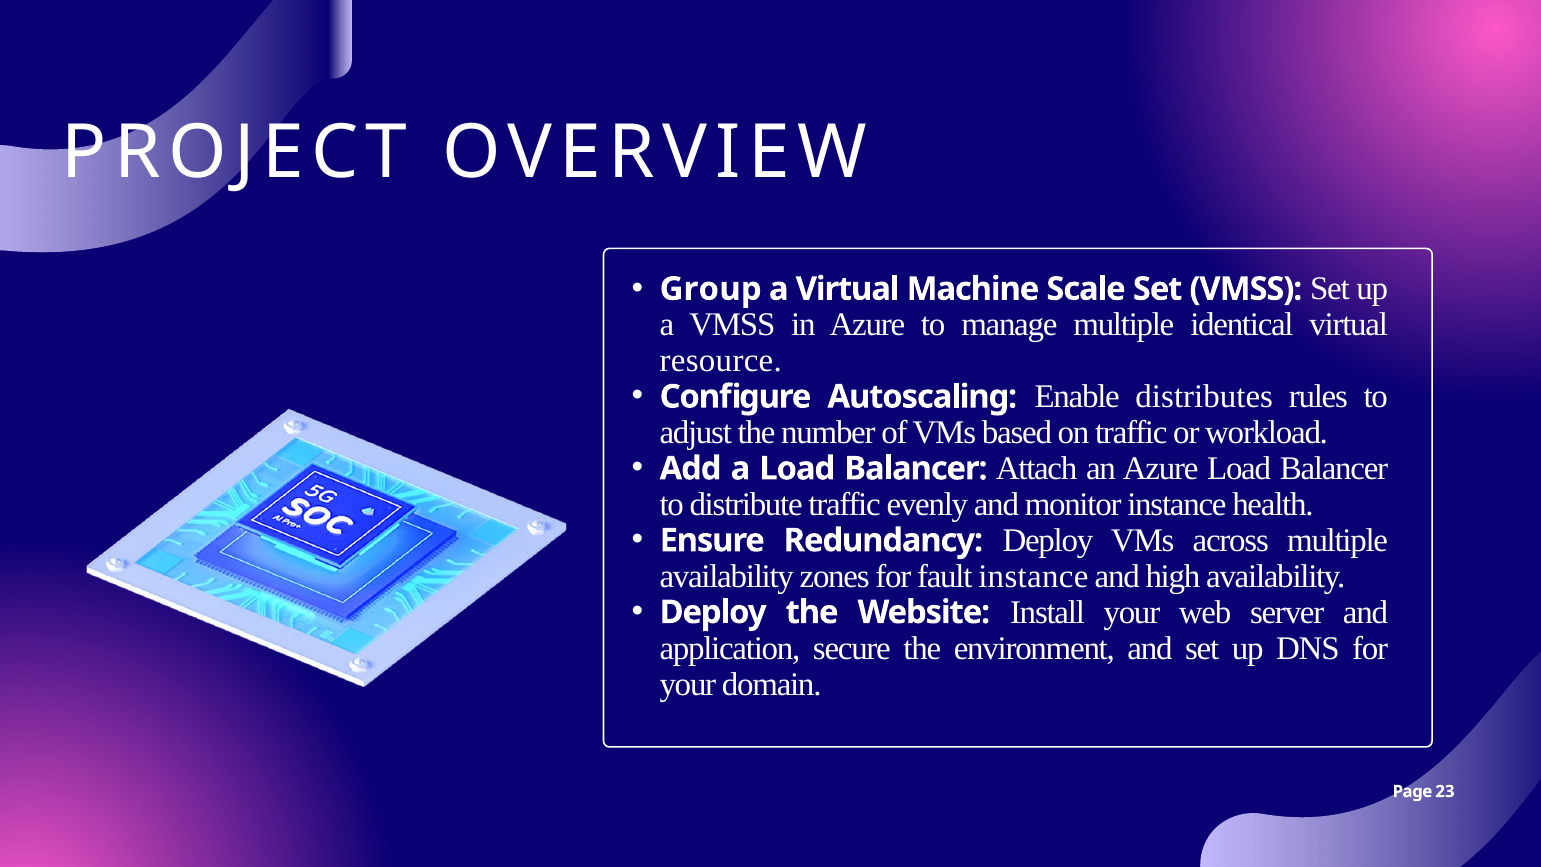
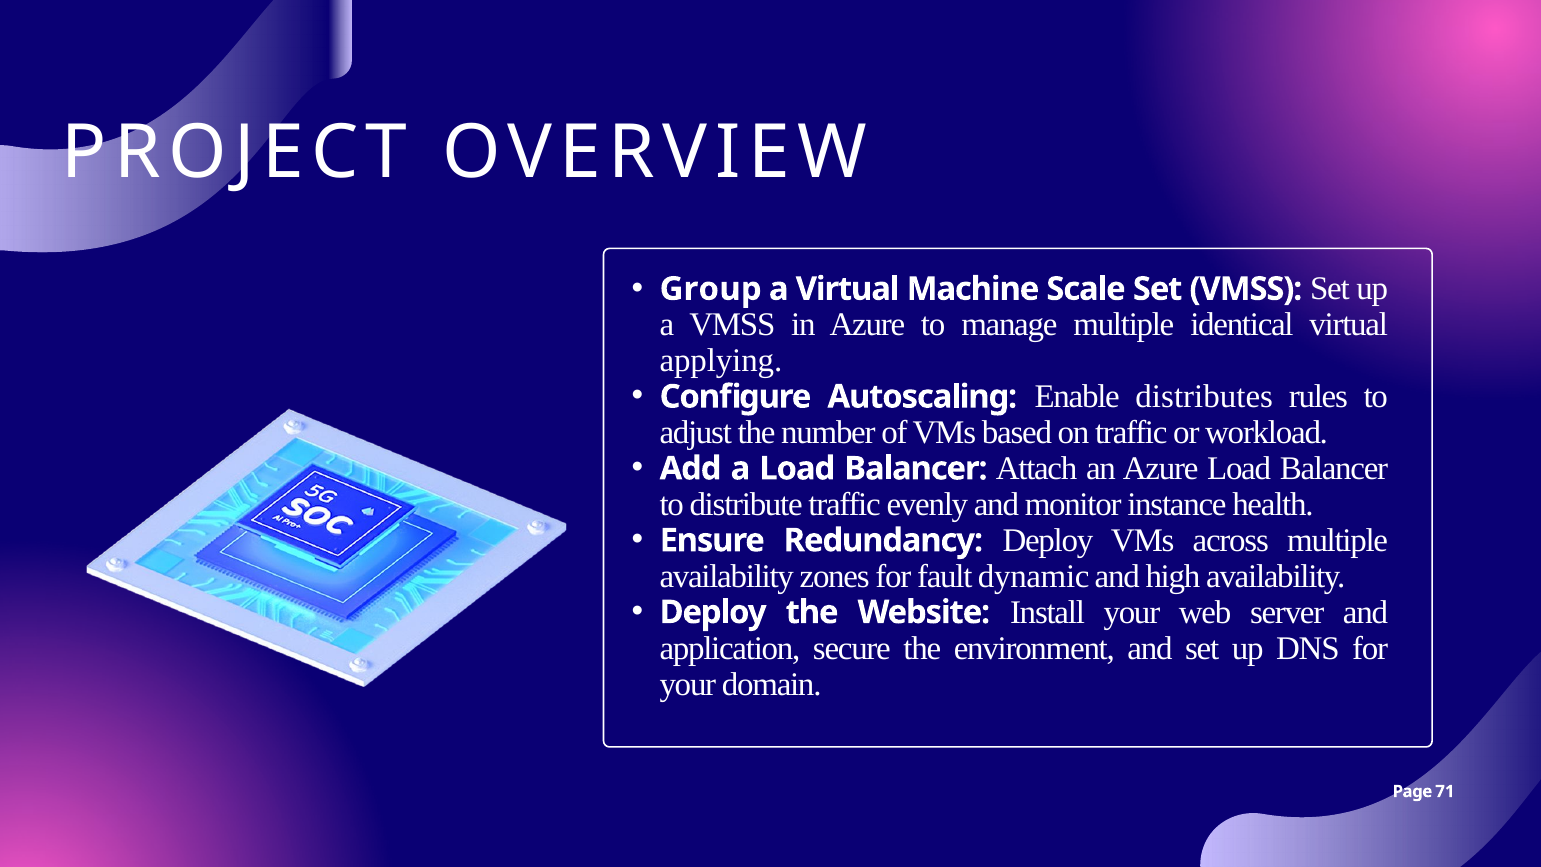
resource: resource -> applying
fault instance: instance -> dynamic
23: 23 -> 71
